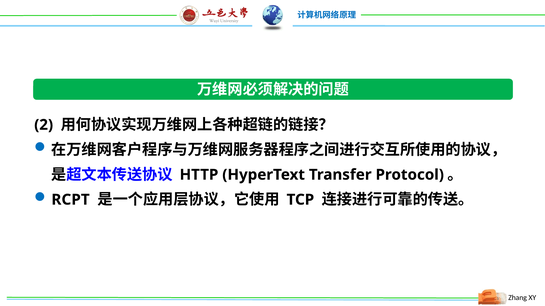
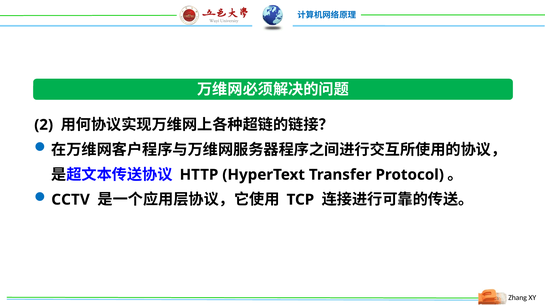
RCPT: RCPT -> CCTV
